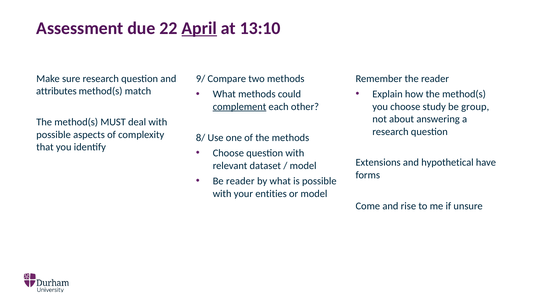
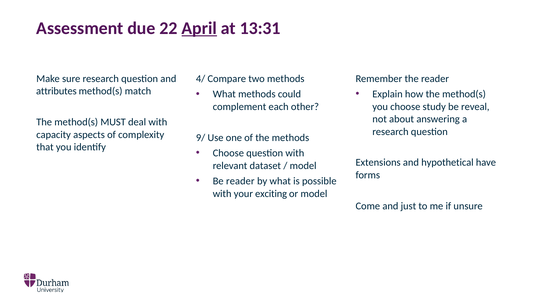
13:10: 13:10 -> 13:31
9/: 9/ -> 4/
group: group -> reveal
complement underline: present -> none
possible at (54, 134): possible -> capacity
8/: 8/ -> 9/
entities: entities -> exciting
rise: rise -> just
